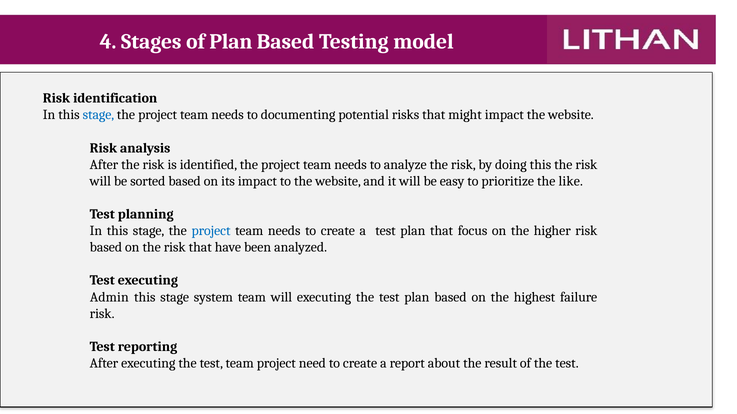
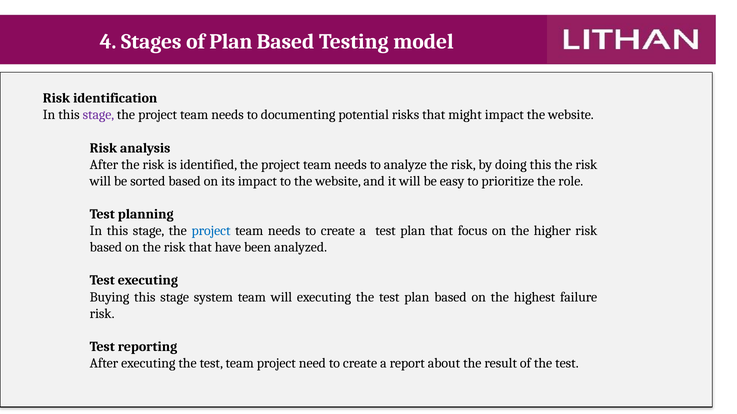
stage at (98, 115) colour: blue -> purple
like: like -> role
Admin: Admin -> Buying
